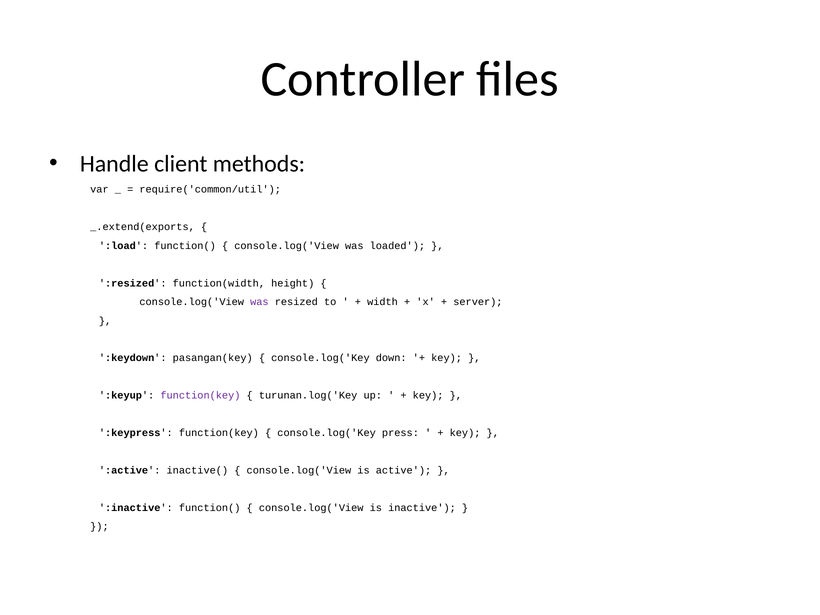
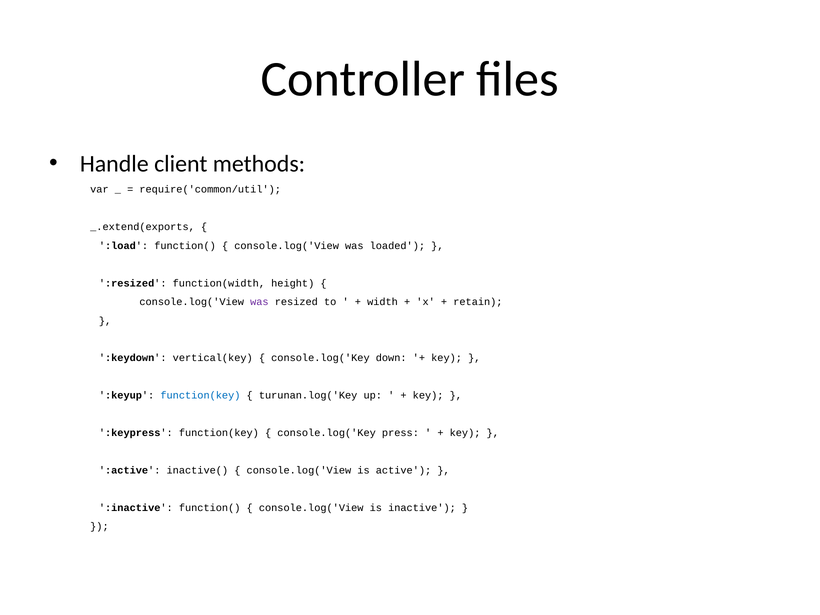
server: server -> retain
pasangan(key: pasangan(key -> vertical(key
function(key at (200, 396) colour: purple -> blue
